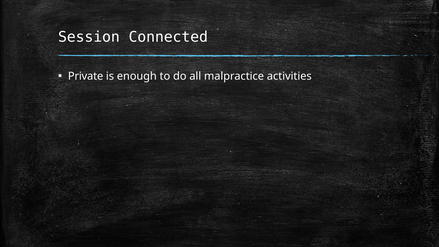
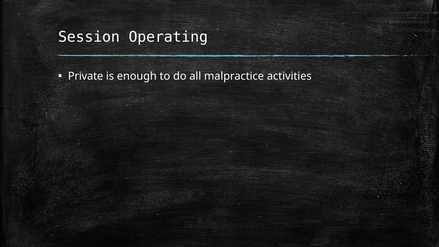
Connected: Connected -> Operating
